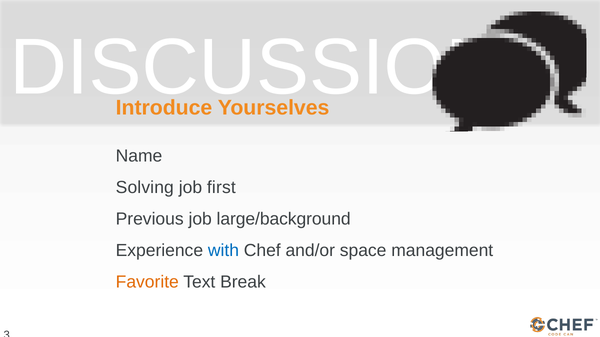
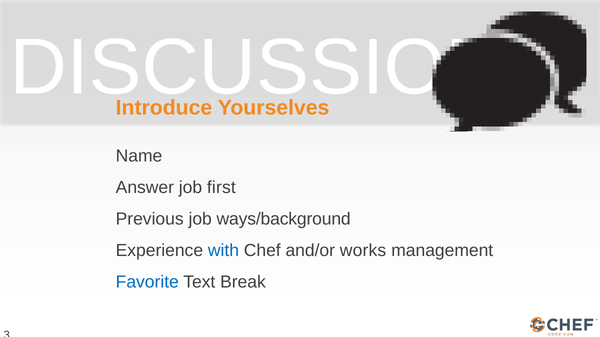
Solving: Solving -> Answer
large/background: large/background -> ways/background
space: space -> works
Favorite colour: orange -> blue
